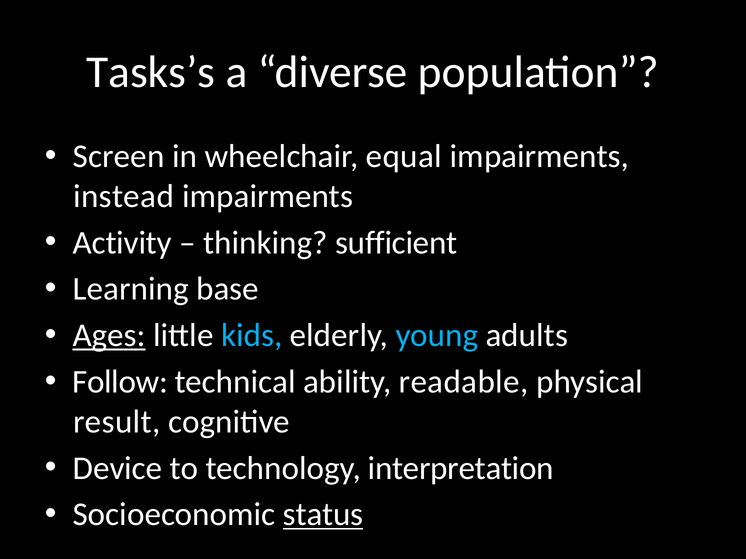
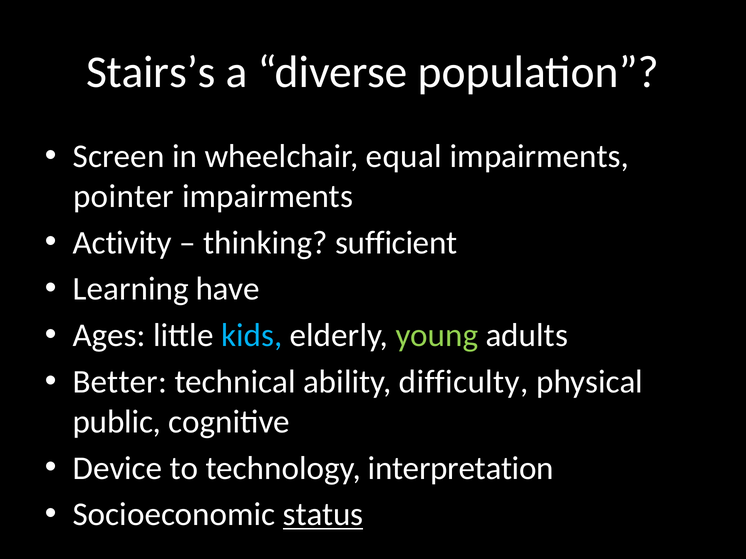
Tasks’s: Tasks’s -> Stairs’s
instead: instead -> pointer
base: base -> have
Ages underline: present -> none
young colour: light blue -> light green
Follow: Follow -> Better
readable: readable -> difficulty
result: result -> public
